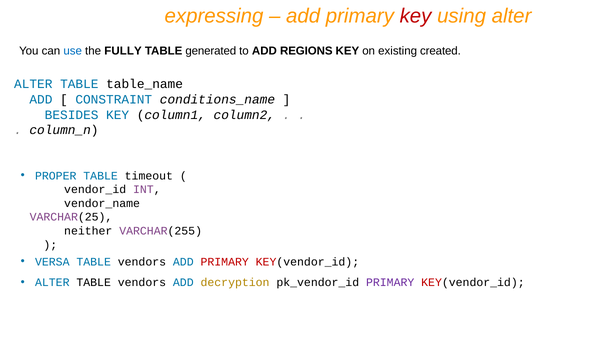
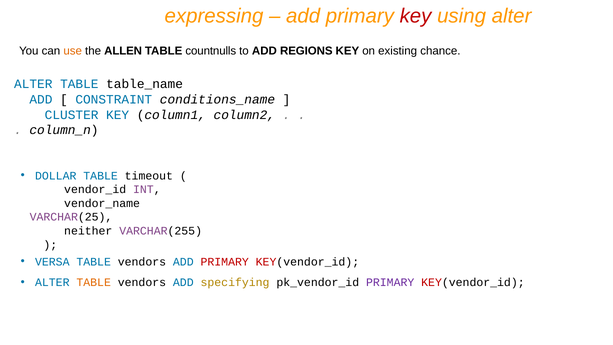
use colour: blue -> orange
FULLY: FULLY -> ALLEN
generated: generated -> countnulls
created: created -> chance
BESIDES: BESIDES -> CLUSTER
PROPER: PROPER -> DOLLAR
TABLE at (94, 282) colour: black -> orange
decryption: decryption -> specifying
